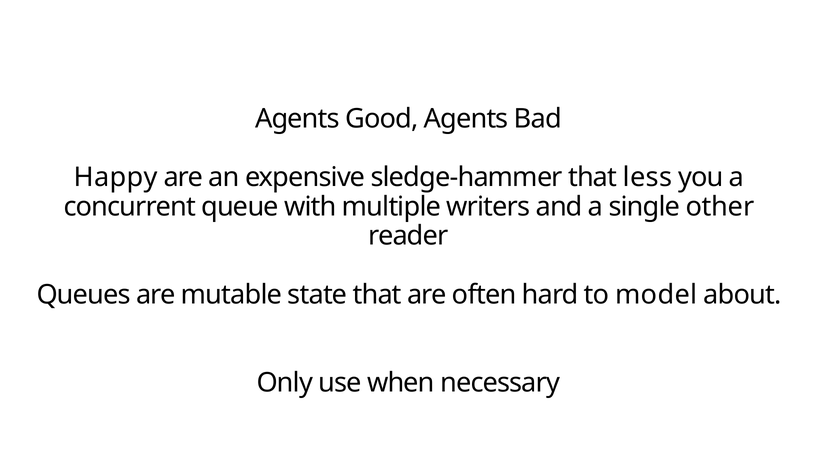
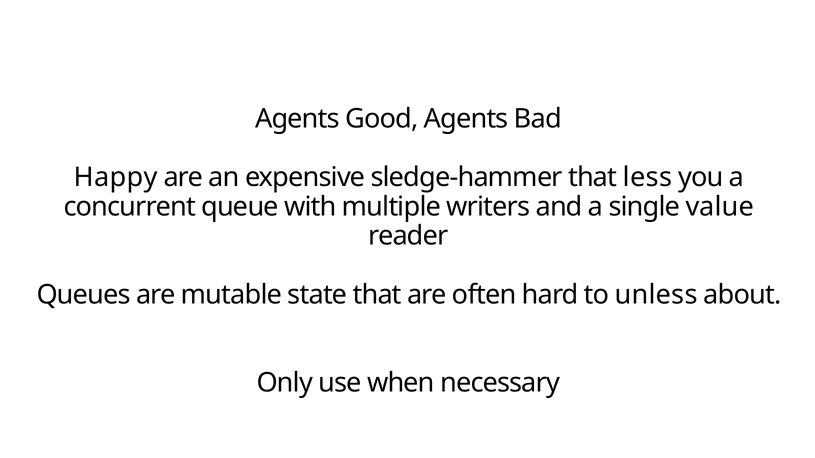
other: other -> value
model: model -> unless
